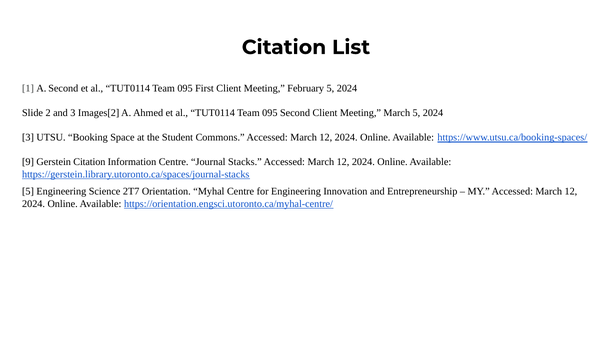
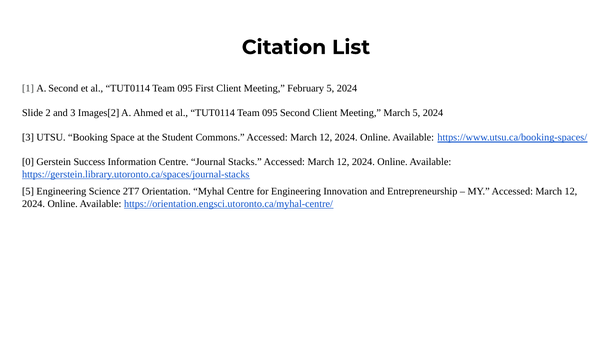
9: 9 -> 0
Gerstein Citation: Citation -> Success
